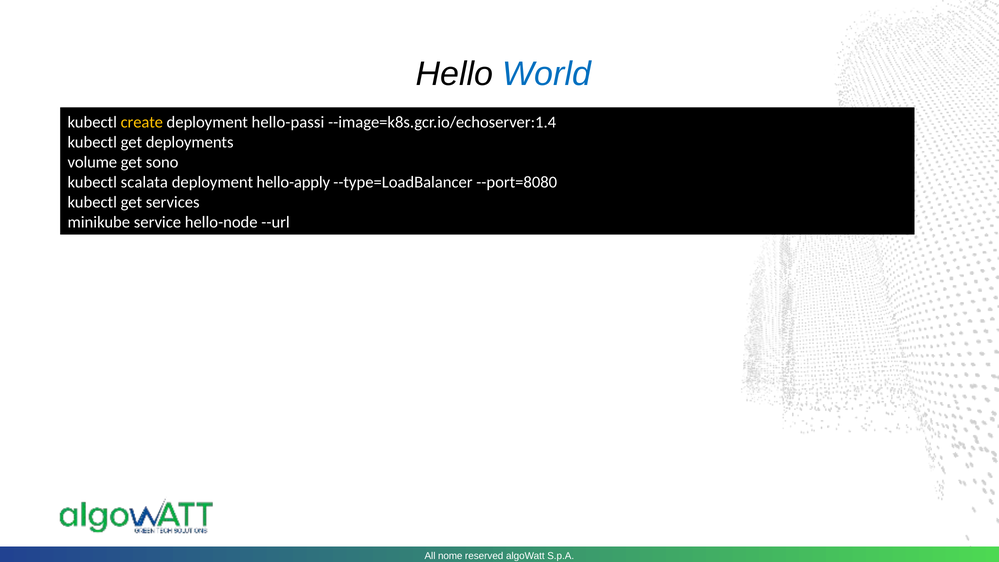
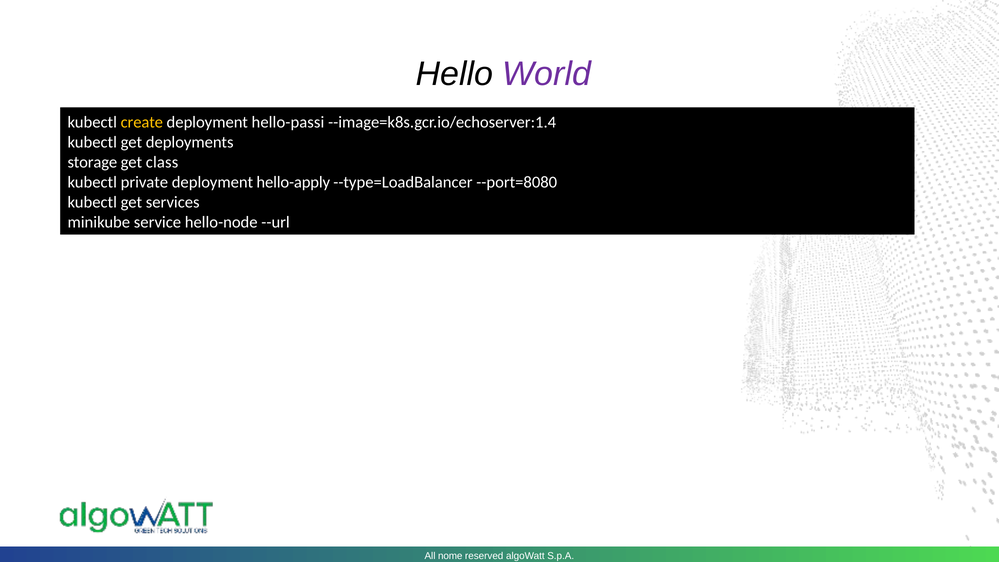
World colour: blue -> purple
volume: volume -> storage
sono: sono -> class
scalata: scalata -> private
